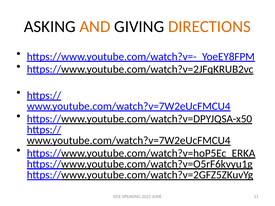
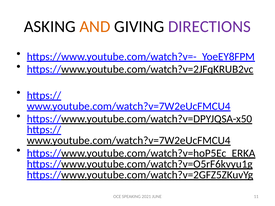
DIRECTIONS colour: orange -> purple
